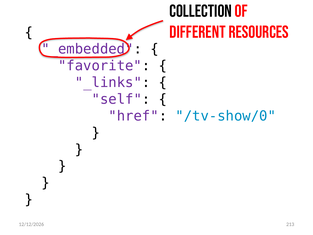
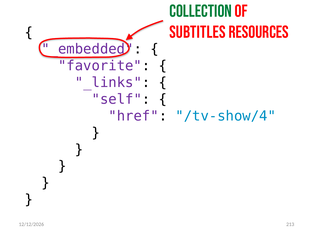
COLLECTION colour: black -> green
DIFFERENT: DIFFERENT -> SUBTITLES
/tv-show/0: /tv-show/0 -> /tv-show/4
